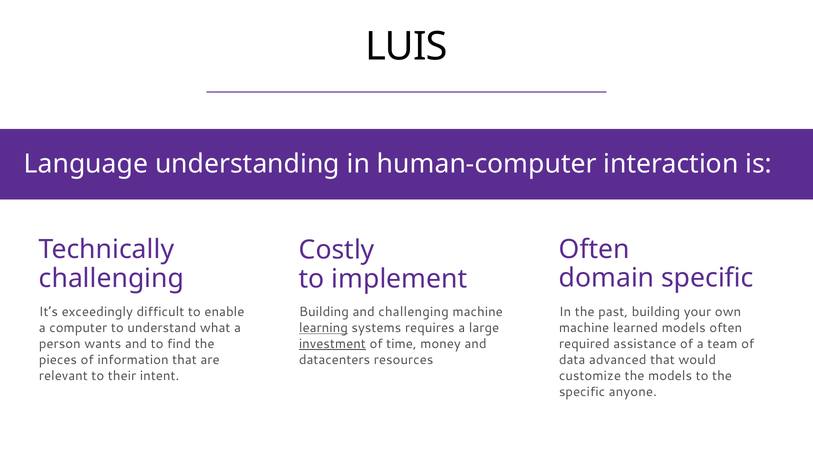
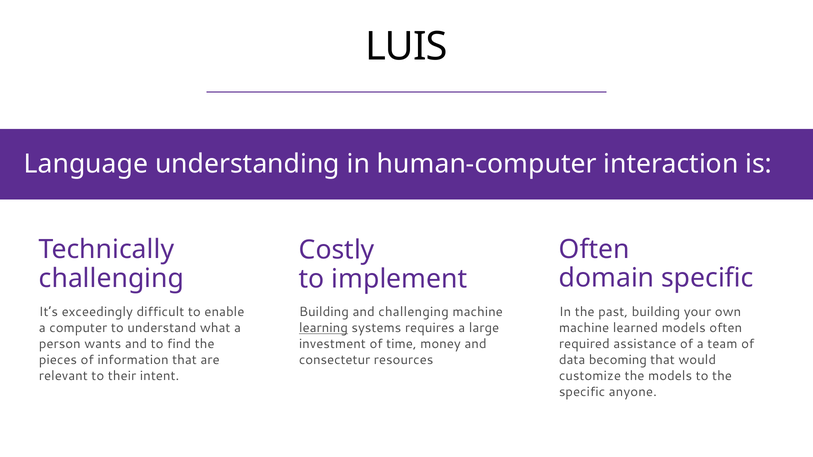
investment underline: present -> none
datacenters: datacenters -> consectetur
advanced: advanced -> becoming
